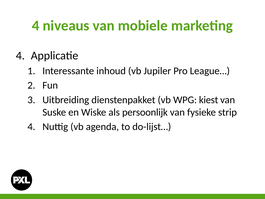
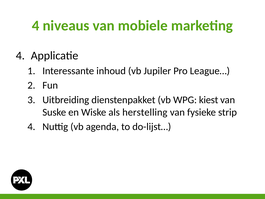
persoonlijk: persoonlijk -> herstelling
